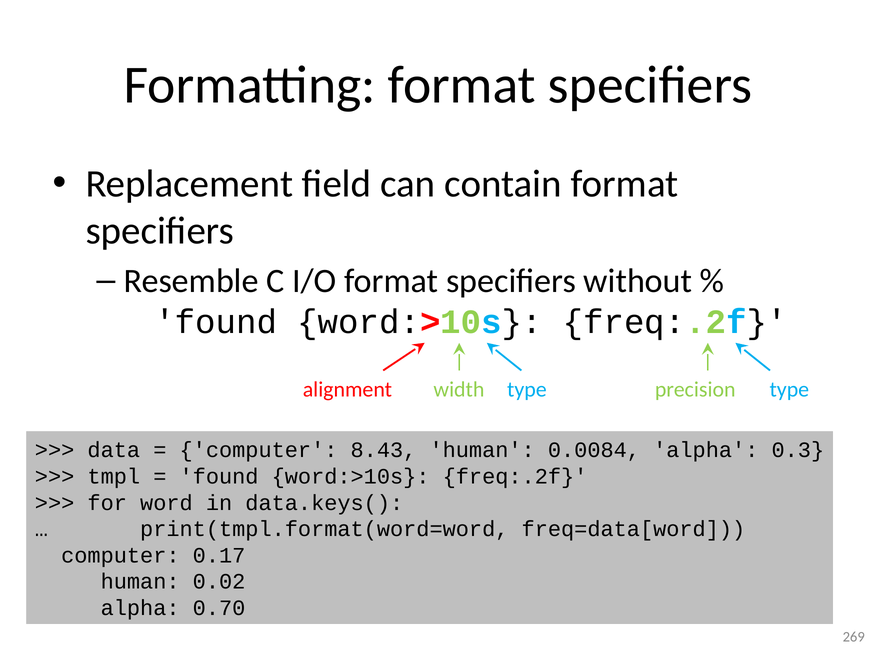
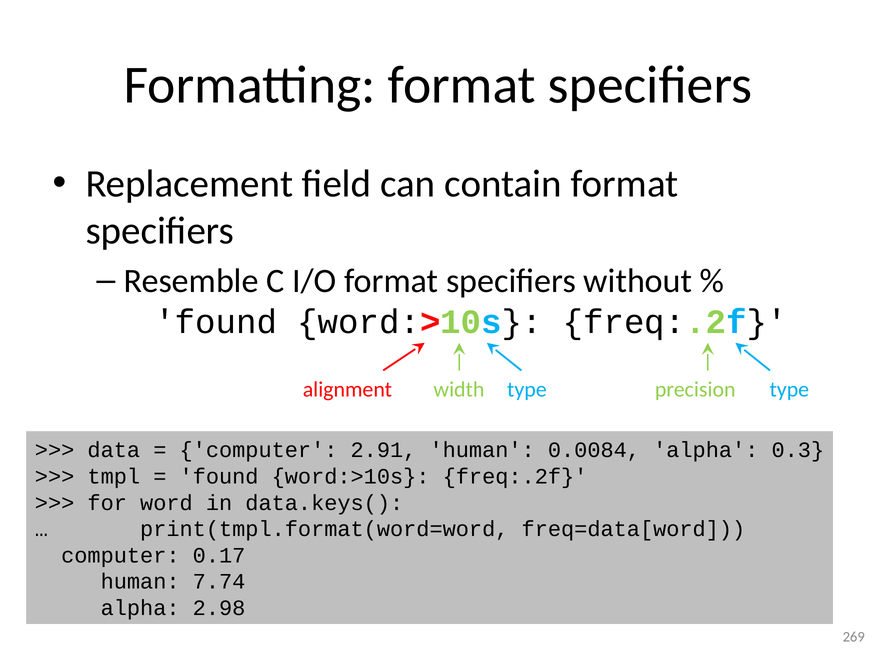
8.43: 8.43 -> 2.91
0.02: 0.02 -> 7.74
0.70: 0.70 -> 2.98
